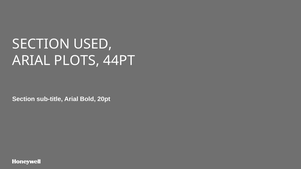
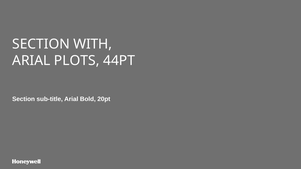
USED: USED -> WITH
